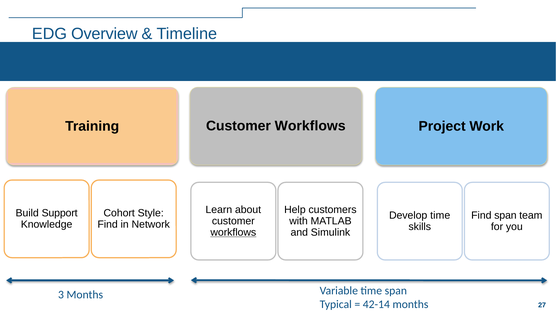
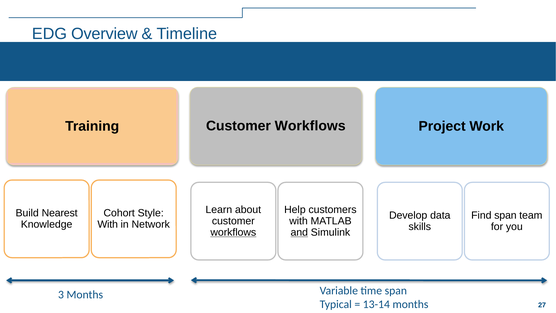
Support: Support -> Nearest
Develop time: time -> data
Find at (108, 224): Find -> With
and underline: none -> present
42-14: 42-14 -> 13-14
